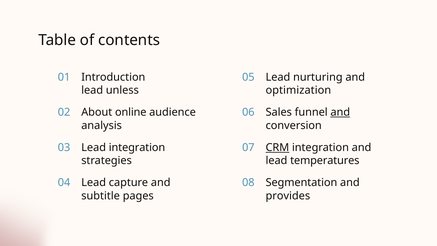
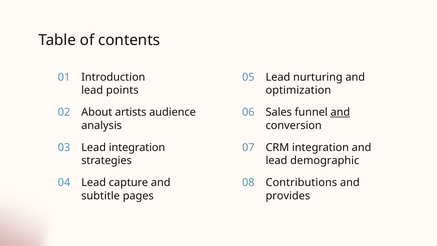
unless: unless -> points
online: online -> artists
CRM underline: present -> none
temperatures: temperatures -> demographic
Segmentation: Segmentation -> Contributions
